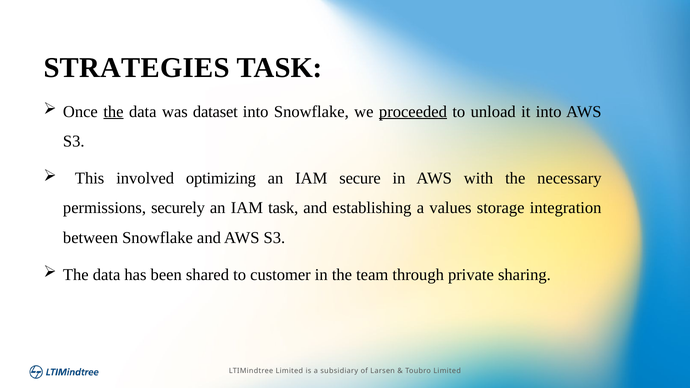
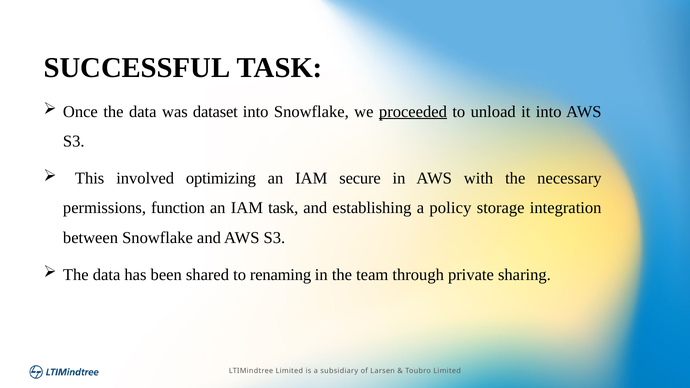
STRATEGIES: STRATEGIES -> SUCCESSFUL
the at (113, 112) underline: present -> none
securely: securely -> function
values: values -> policy
customer: customer -> renaming
